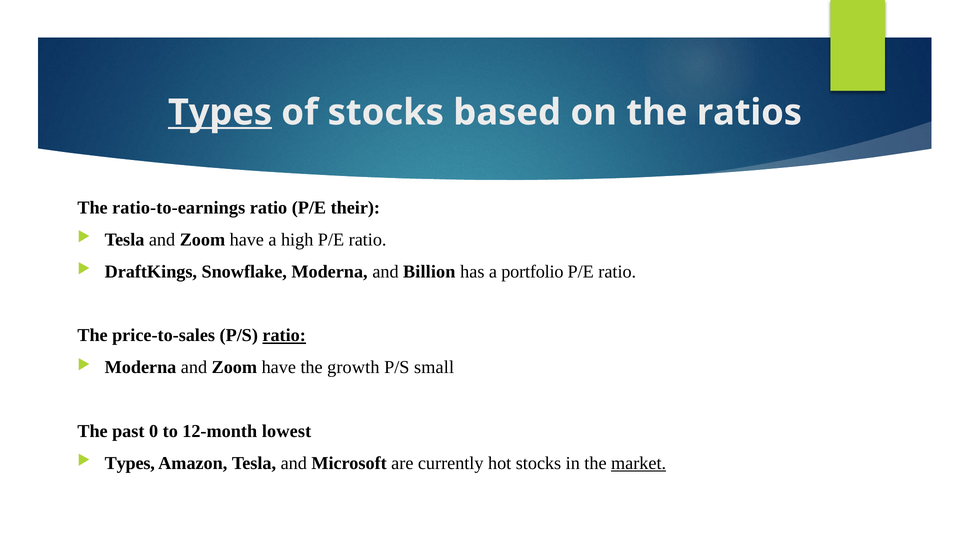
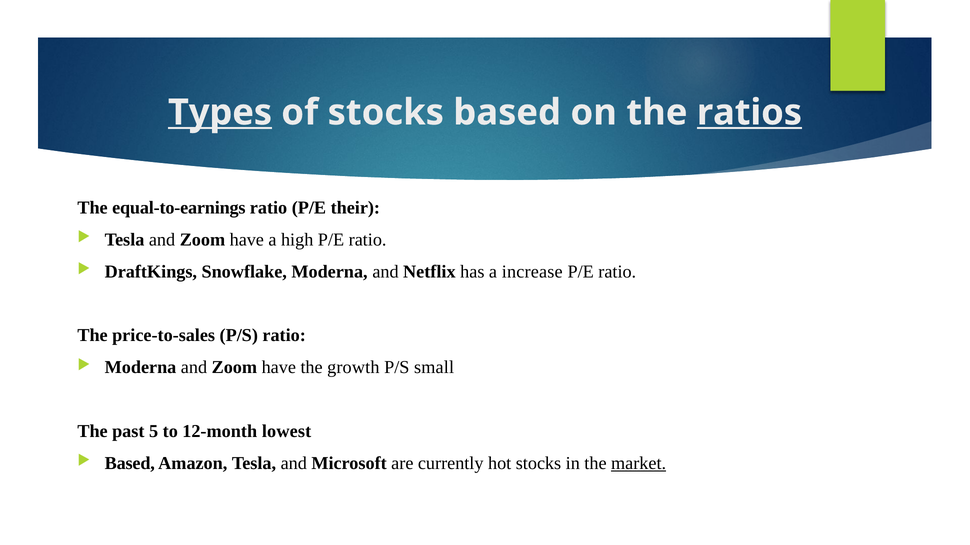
ratios underline: none -> present
ratio-to-earnings: ratio-to-earnings -> equal-to-earnings
Billion: Billion -> Netflix
portfolio: portfolio -> increase
ratio at (284, 336) underline: present -> none
0: 0 -> 5
Types at (130, 464): Types -> Based
